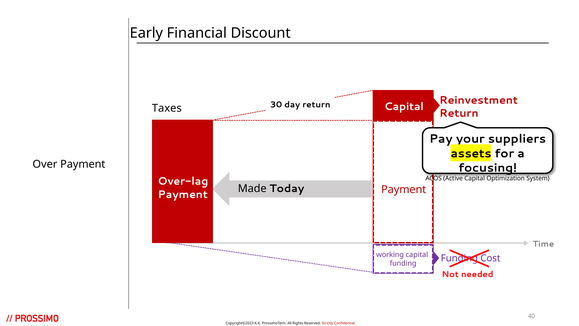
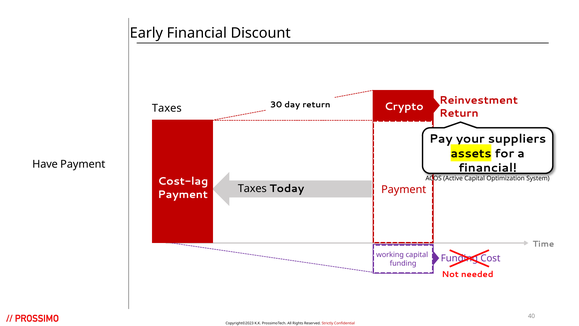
Capital at (404, 107): Capital -> Crypto
Over: Over -> Have
focusing at (488, 168): focusing -> financial
Over-lag: Over-lag -> Cost-lag
Made at (252, 188): Made -> Taxes
